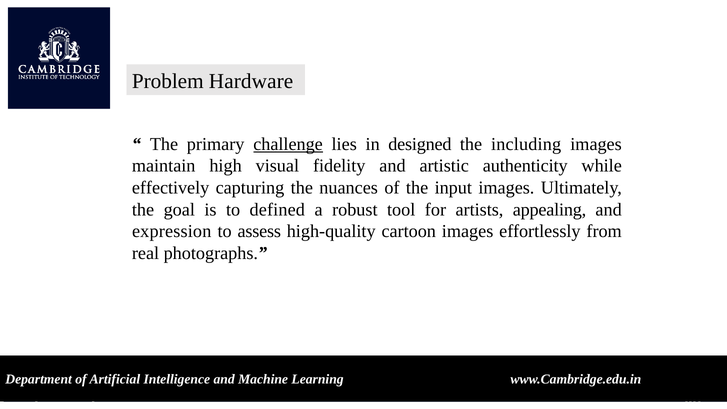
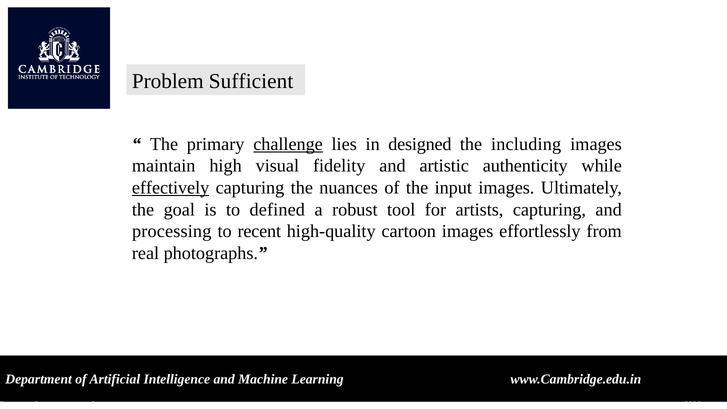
Hardware: Hardware -> Sufficient
effectively underline: none -> present
artists appealing: appealing -> capturing
expression: expression -> processing
assess: assess -> recent
